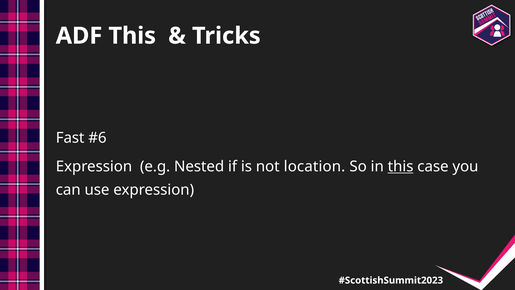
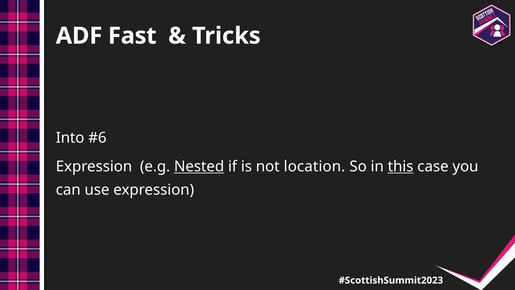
ADF This: This -> Fast
Fast: Fast -> Into
Nested underline: none -> present
